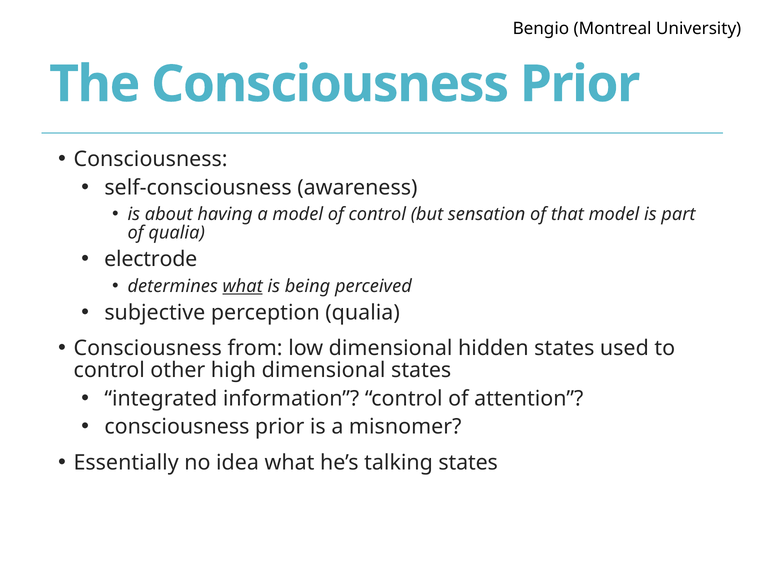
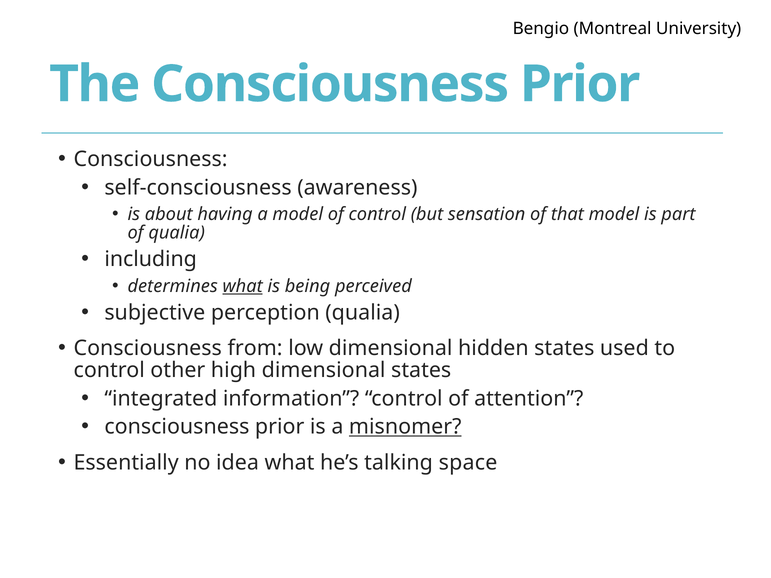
electrode: electrode -> including
misnomer underline: none -> present
talking states: states -> space
